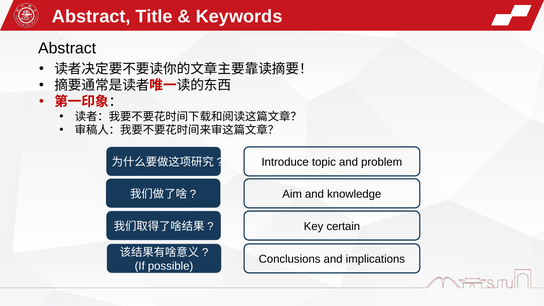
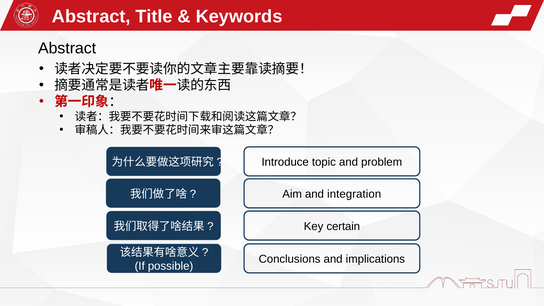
knowledge: knowledge -> integration
